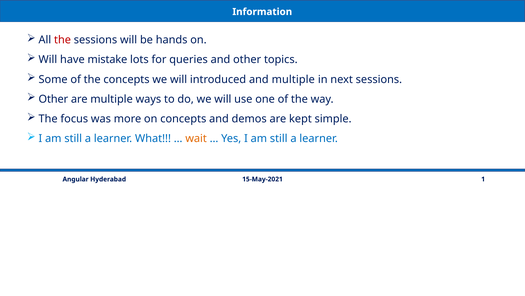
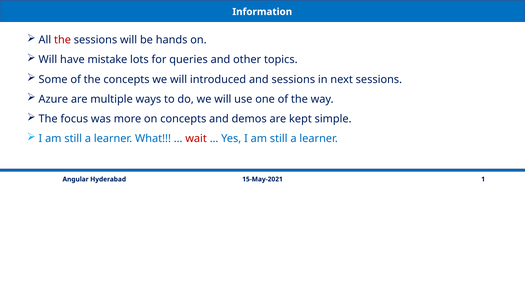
and multiple: multiple -> sessions
Other at (53, 99): Other -> Azure
wait colour: orange -> red
